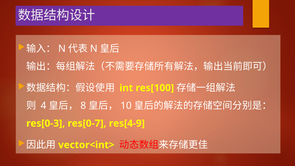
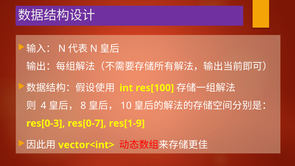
res[4-9: res[4-9 -> res[1-9
